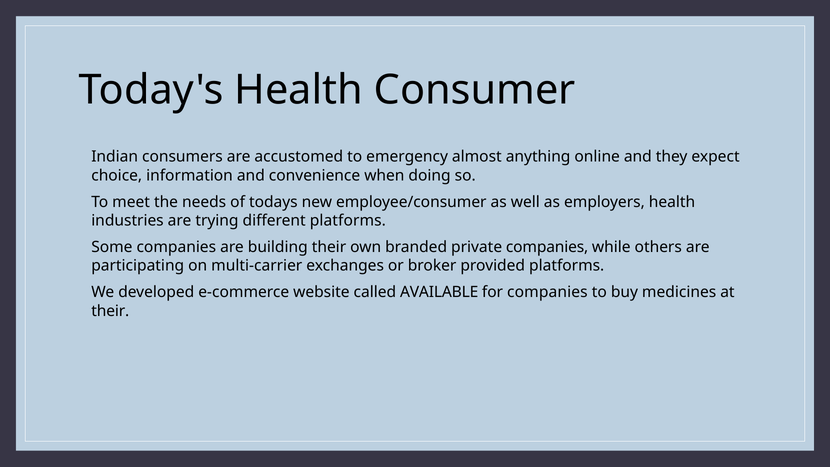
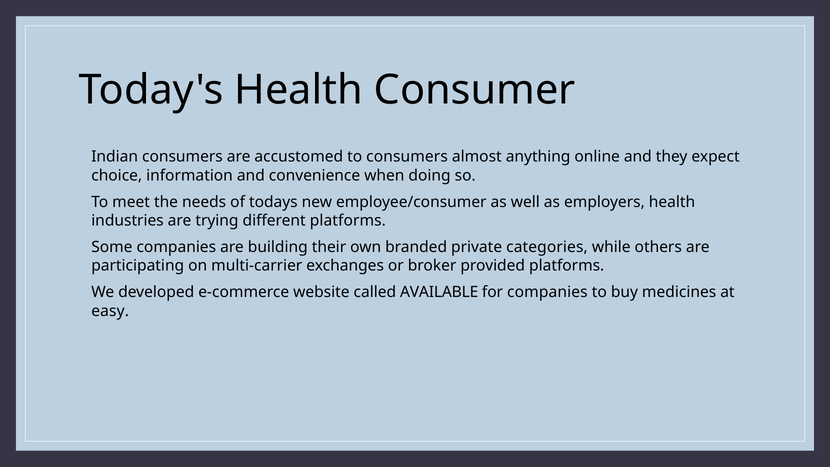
to emergency: emergency -> consumers
private companies: companies -> categories
their at (110, 311): their -> easy
